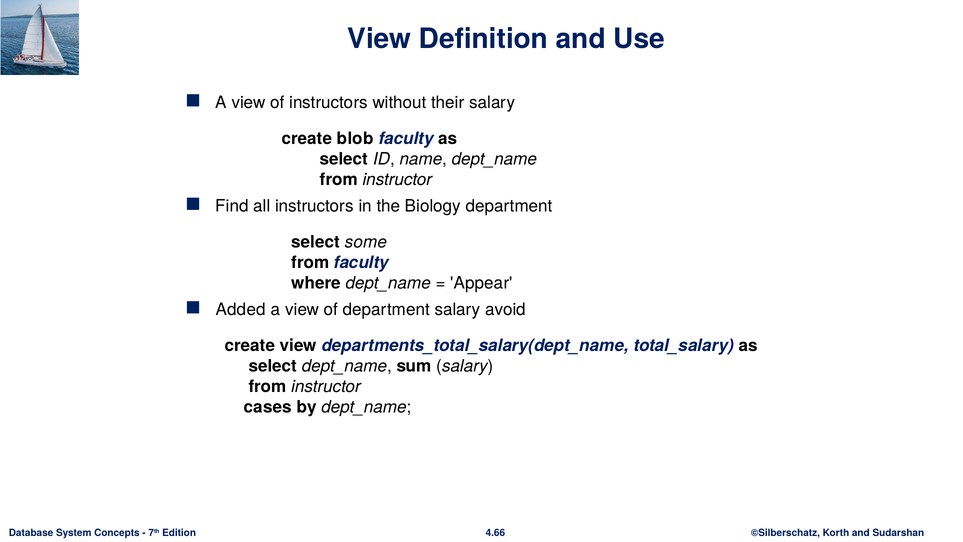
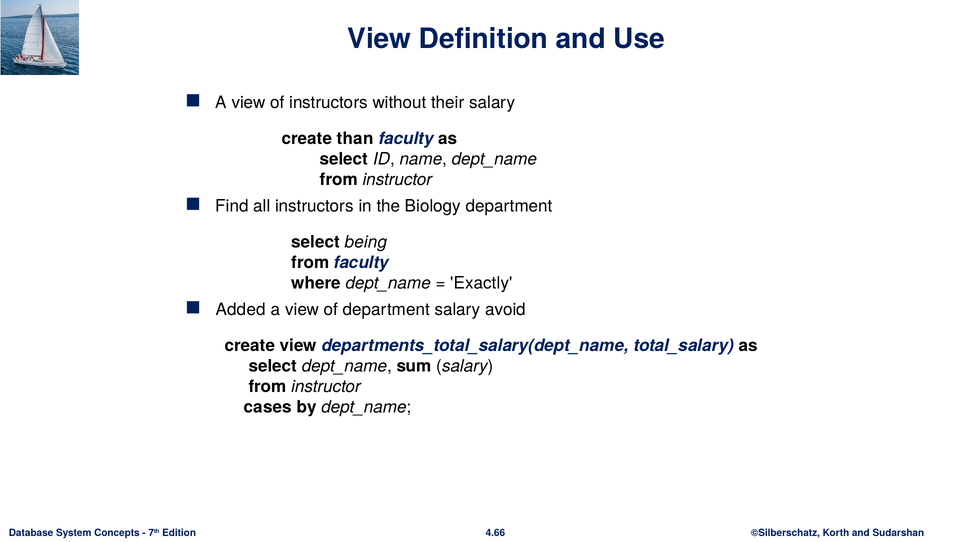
blob: blob -> than
some: some -> being
Appear: Appear -> Exactly
